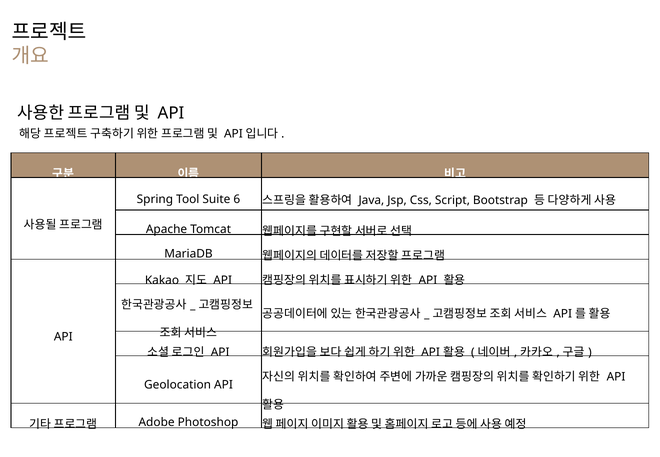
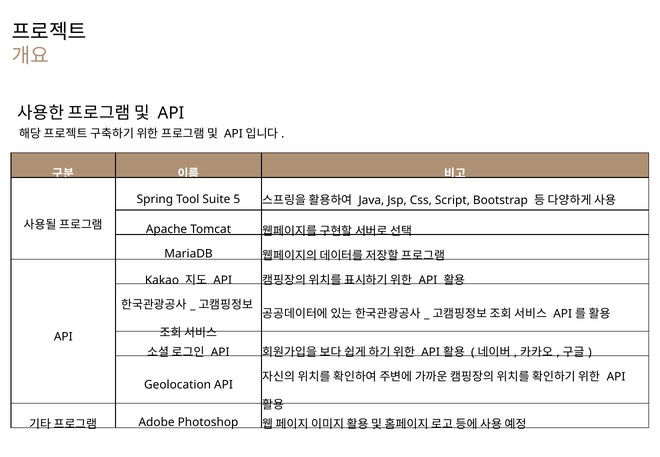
6: 6 -> 5
